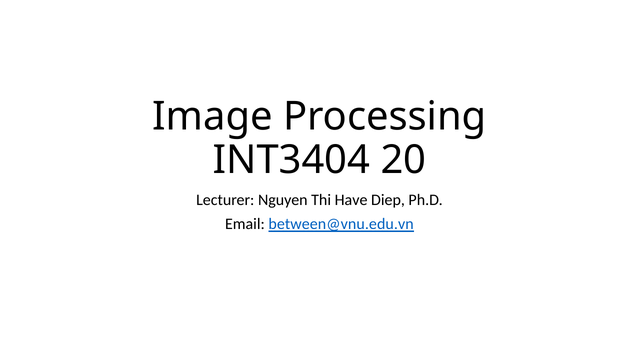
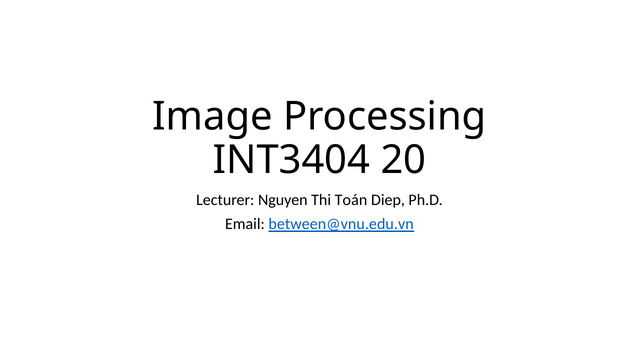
Have: Have -> Toán
